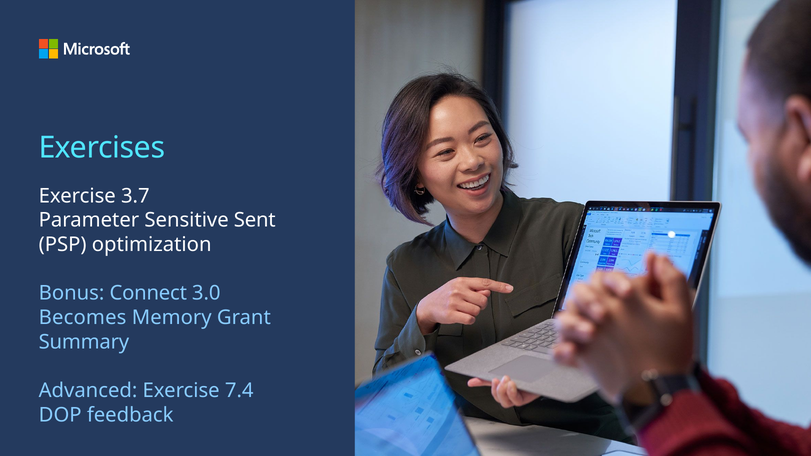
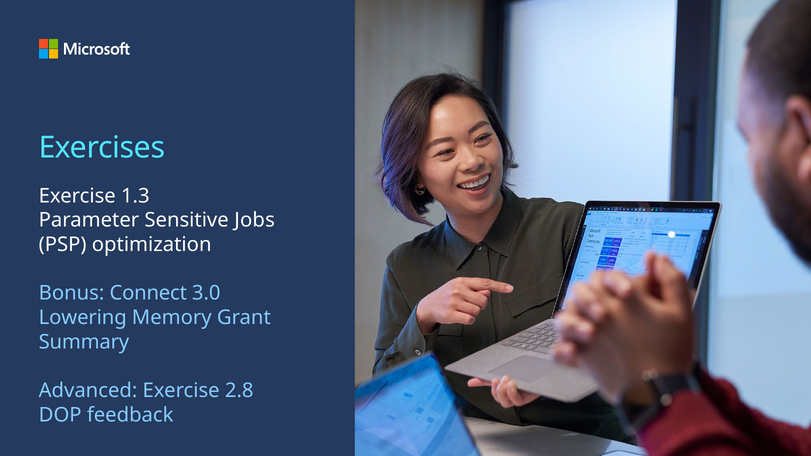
3.7: 3.7 -> 1.3
Sent: Sent -> Jobs
Becomes: Becomes -> Lowering
7.4: 7.4 -> 2.8
